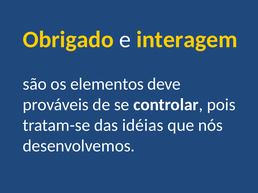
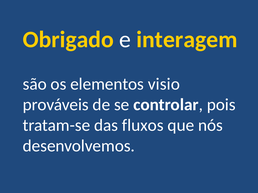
deve: deve -> visio
idéias: idéias -> fluxos
